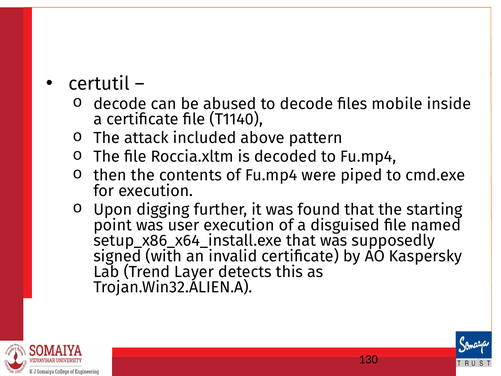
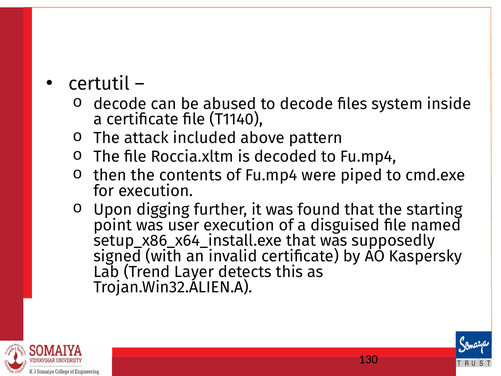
mobile: mobile -> system
